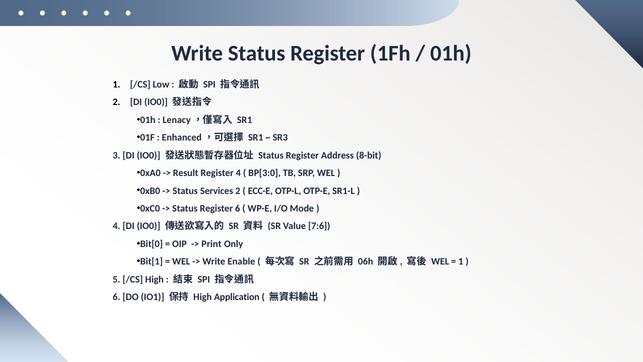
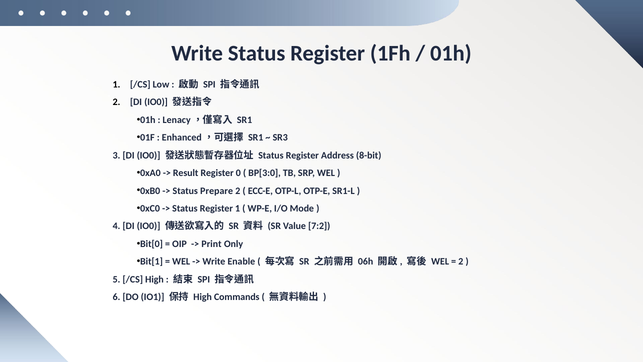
Register 4: 4 -> 0
Services: Services -> Prepare
Register 6: 6 -> 1
7:6: 7:6 -> 7:2
1 at (461, 261): 1 -> 2
Application: Application -> Commands
